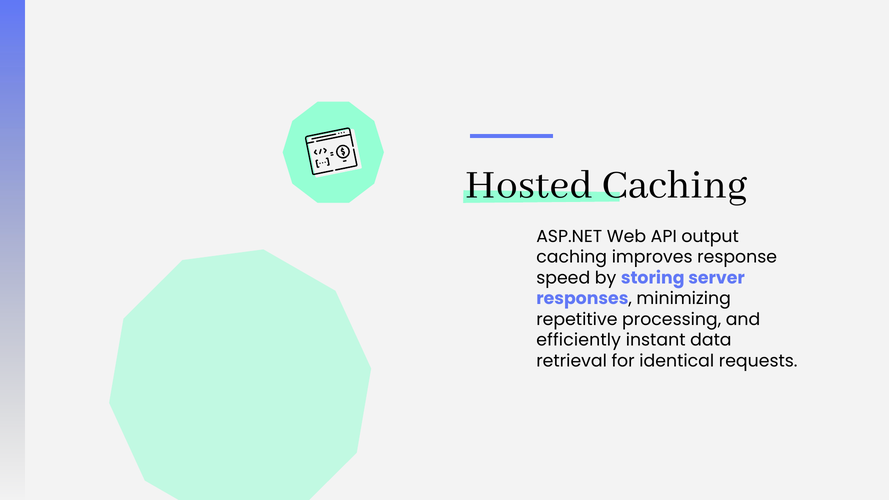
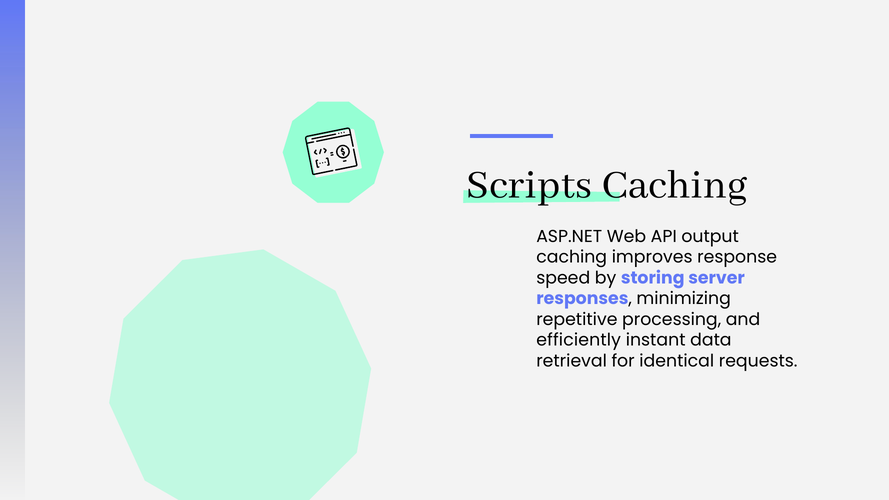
Hosted: Hosted -> Scripts
